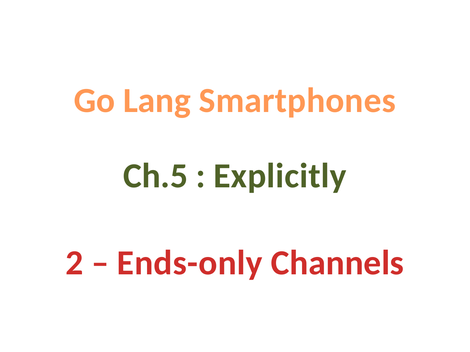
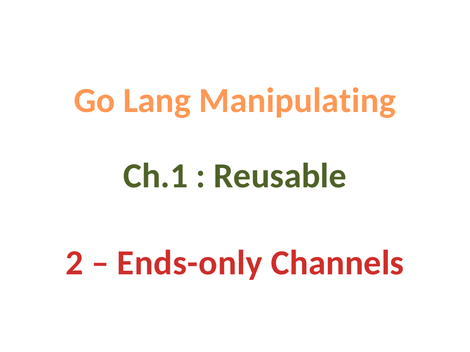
Smartphones: Smartphones -> Manipulating
Ch.5: Ch.5 -> Ch.1
Explicitly: Explicitly -> Reusable
